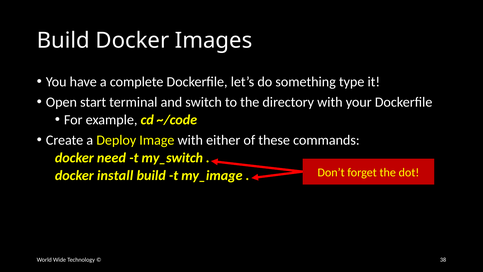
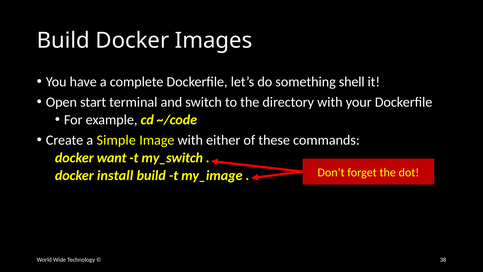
type: type -> shell
Deploy: Deploy -> Simple
need: need -> want
